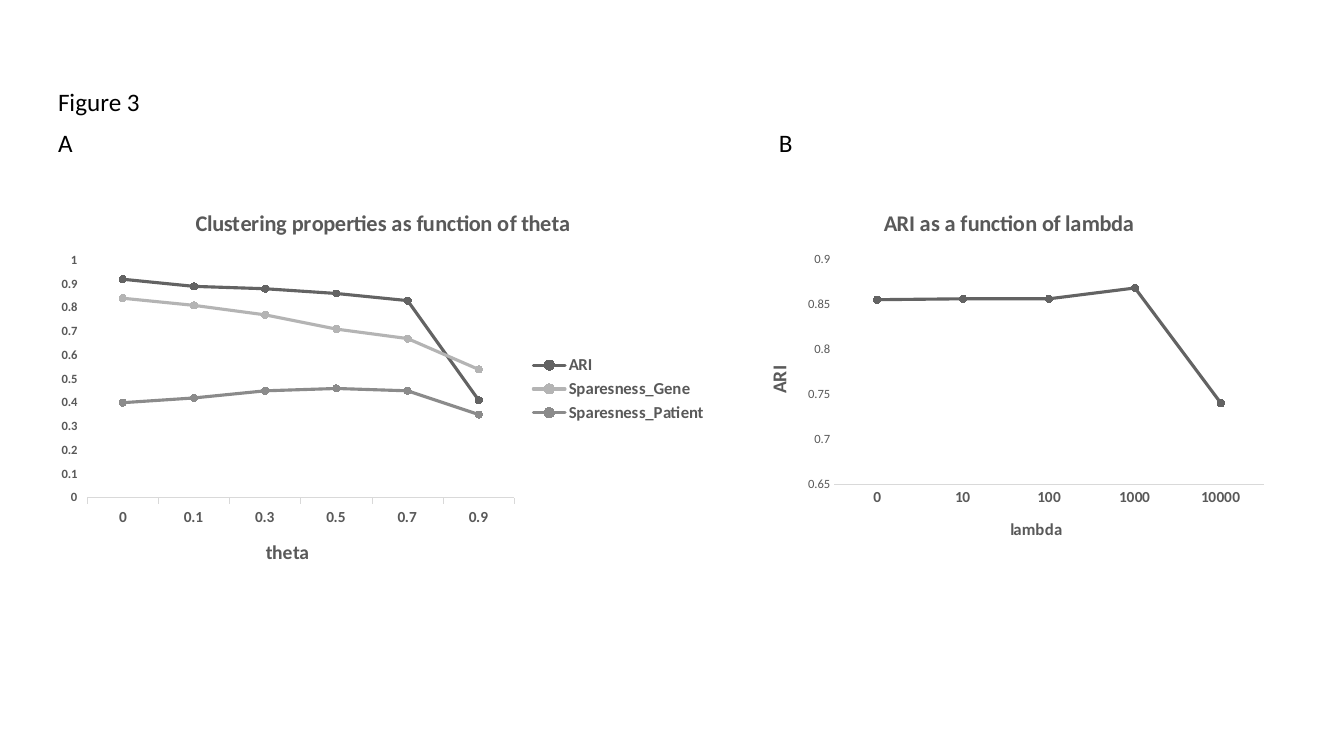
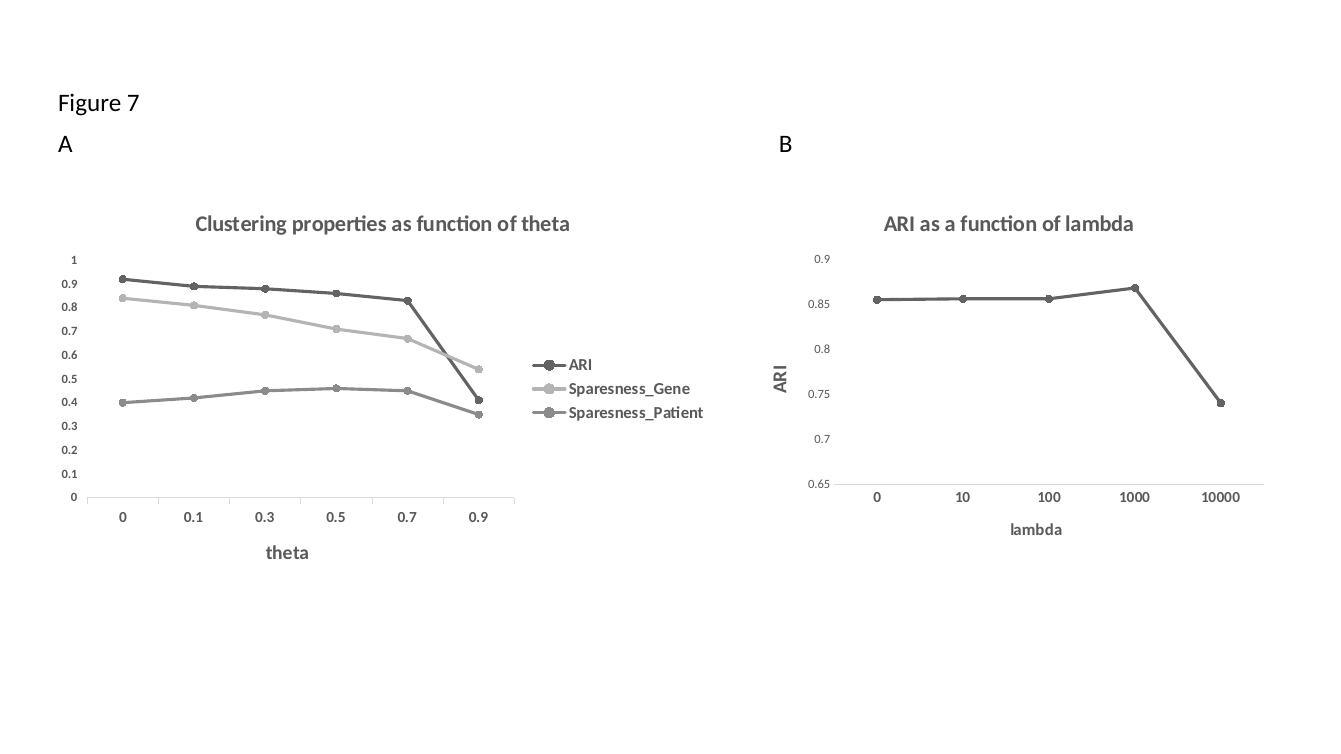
3: 3 -> 7
